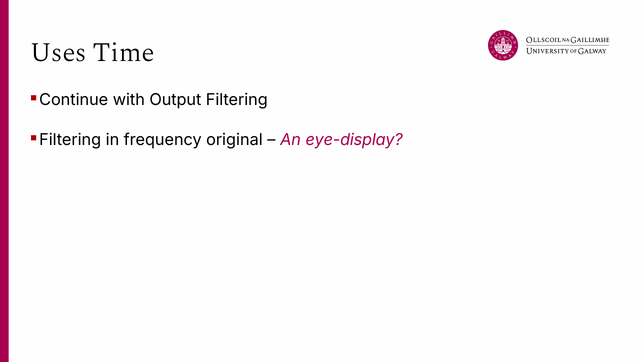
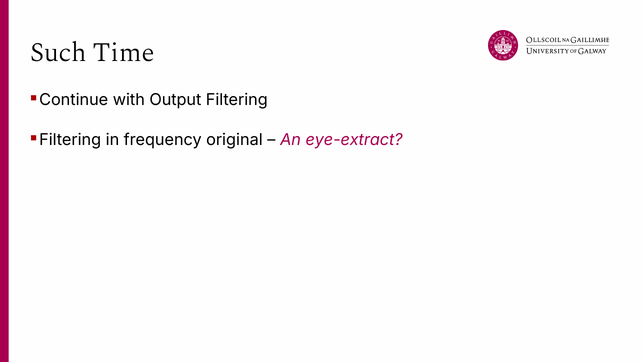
Uses: Uses -> Such
eye-display: eye-display -> eye-extract
